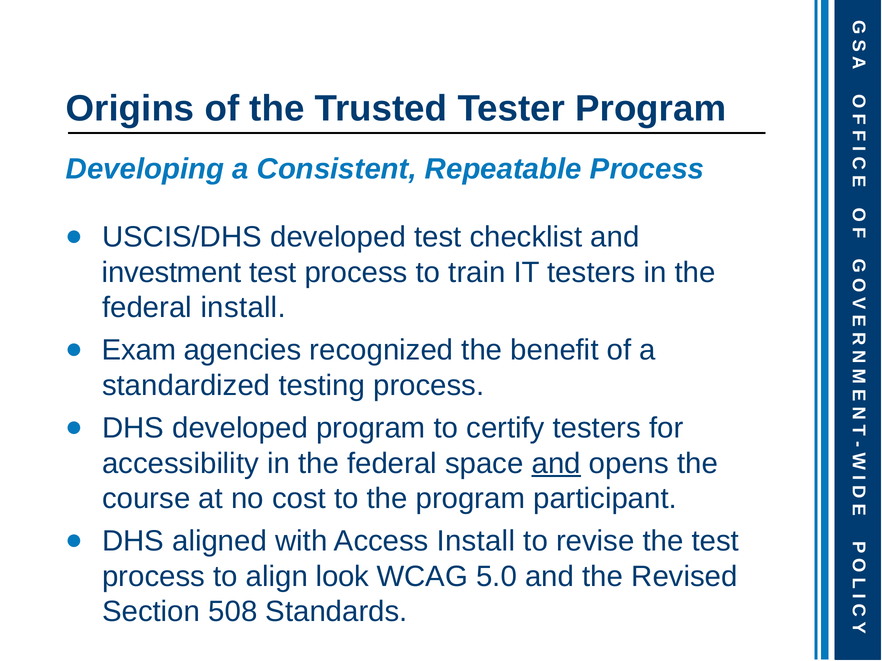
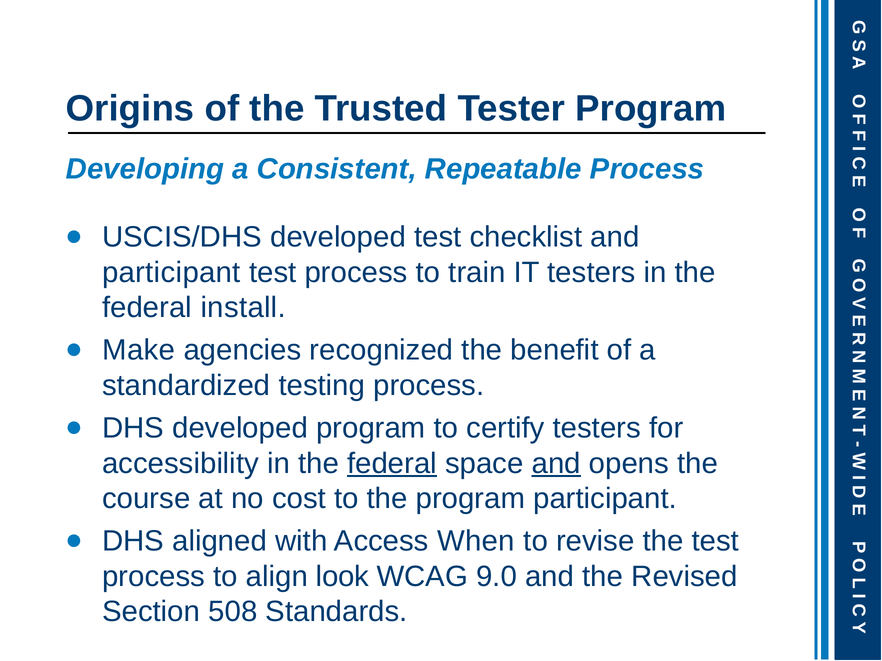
investment at (172, 273): investment -> participant
Exam: Exam -> Make
federal at (392, 464) underline: none -> present
Access Install: Install -> When
5.0: 5.0 -> 9.0
